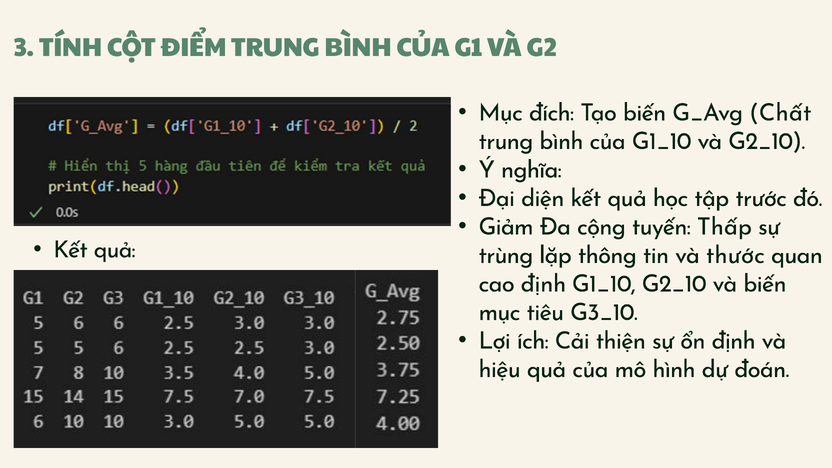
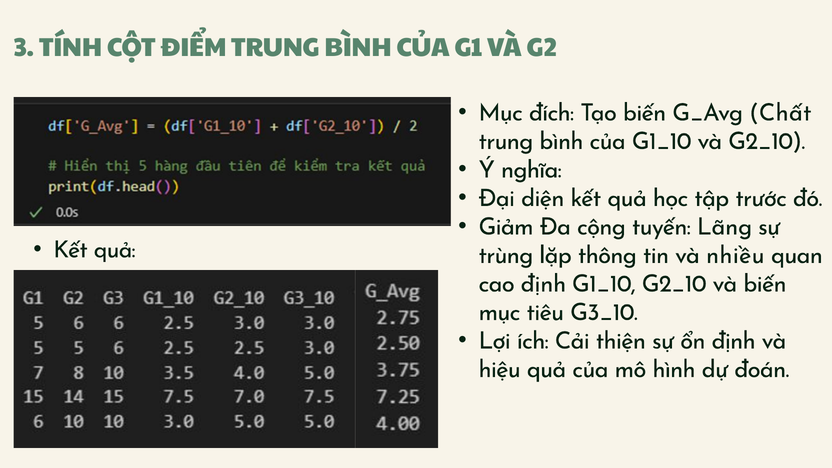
Thấp: Thấp -> Lãng
thước: thước -> nhiều
